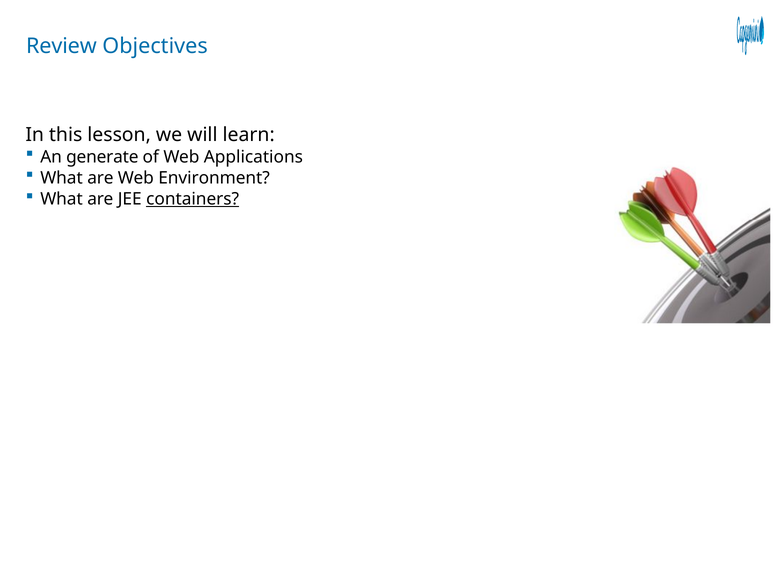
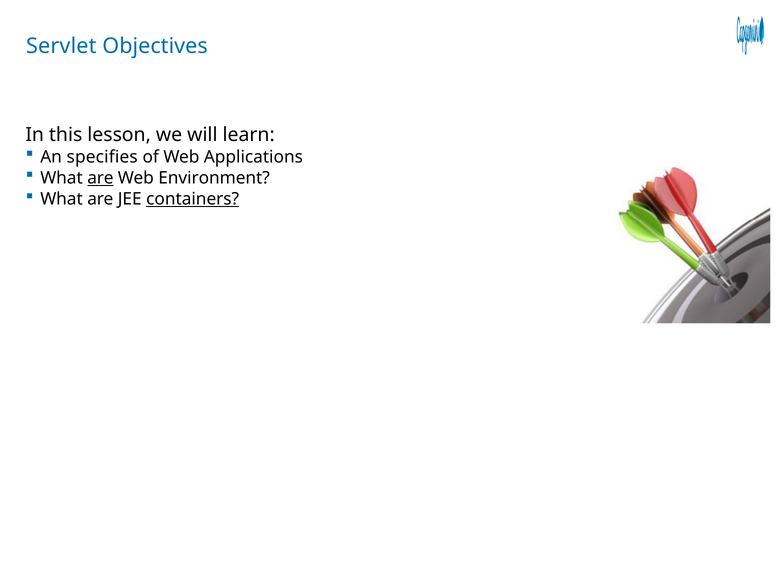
Review: Review -> Servlet
generate: generate -> specifies
are at (100, 178) underline: none -> present
